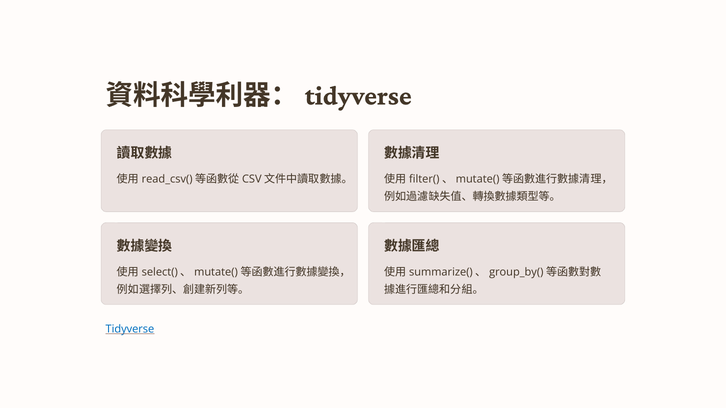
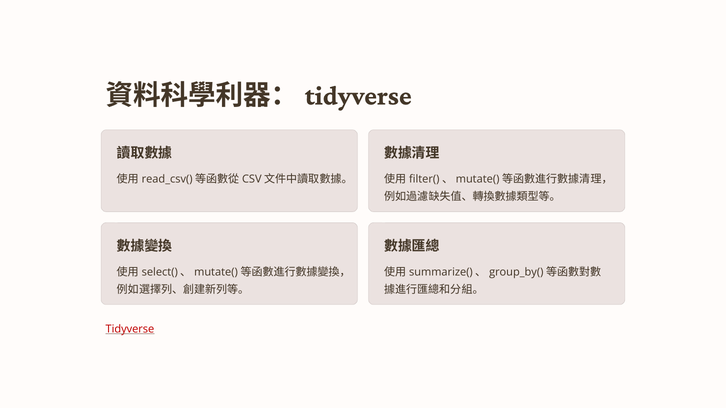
Tidyverse colour: blue -> red
